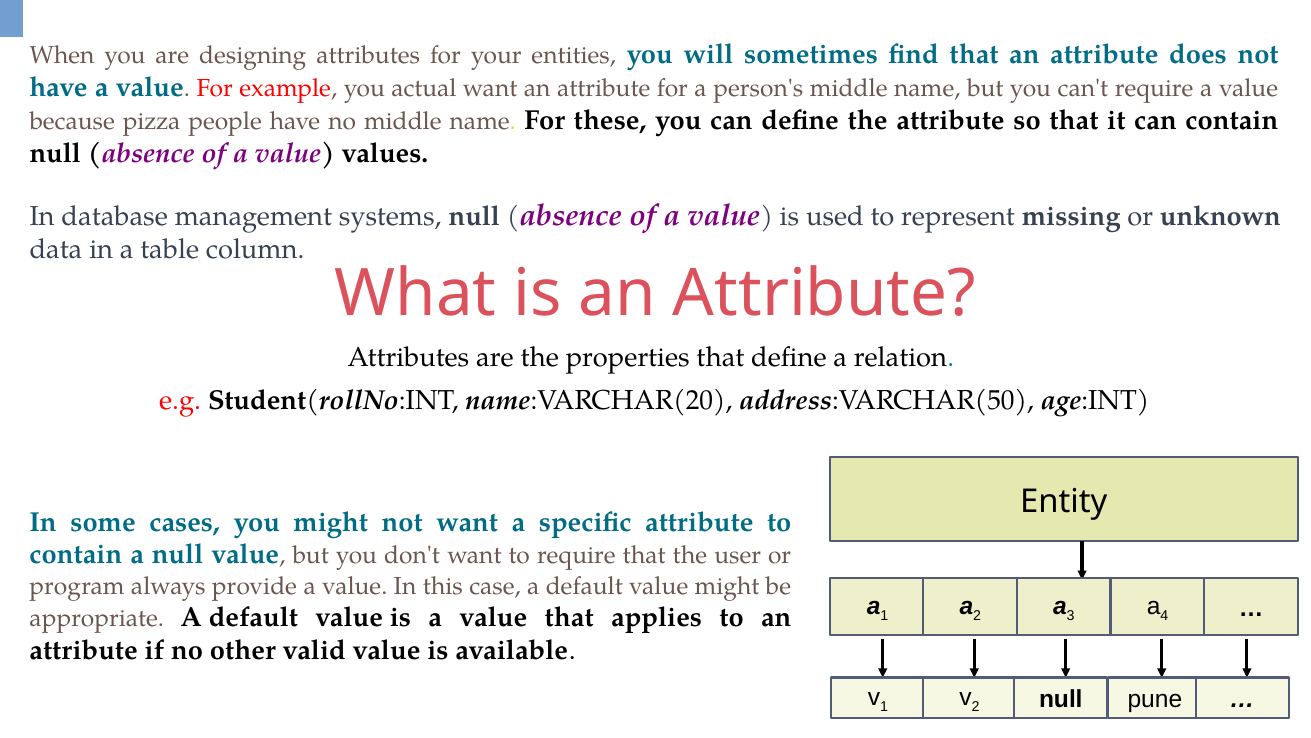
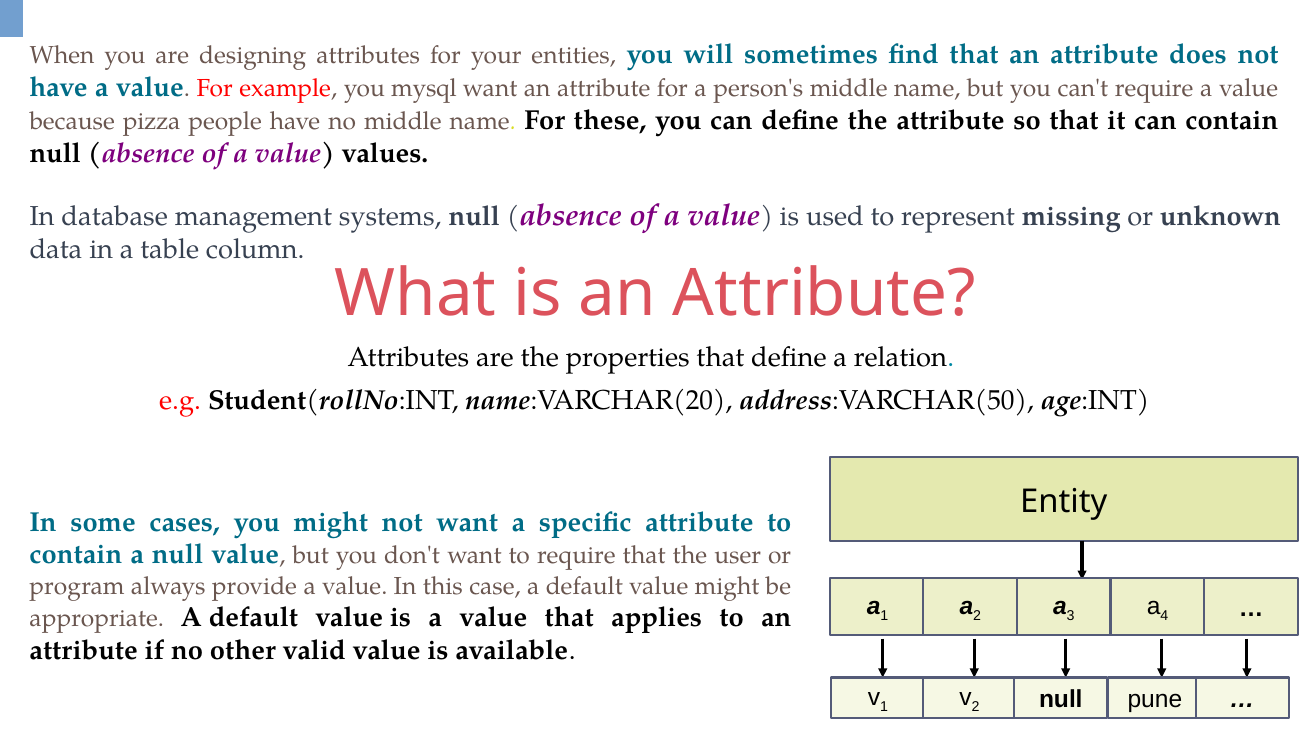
actual: actual -> mysql
